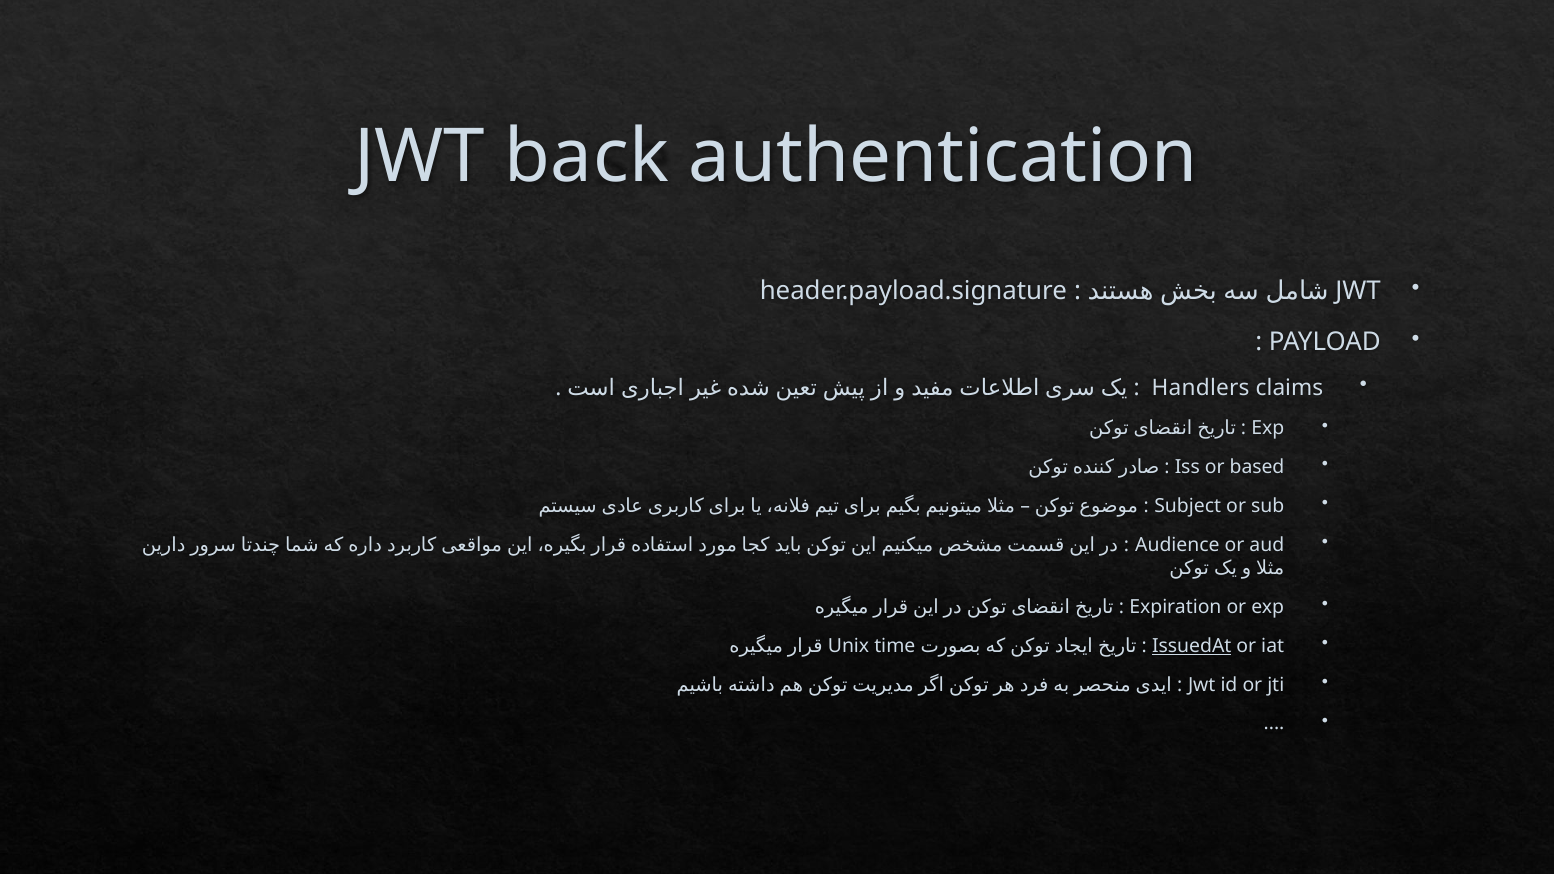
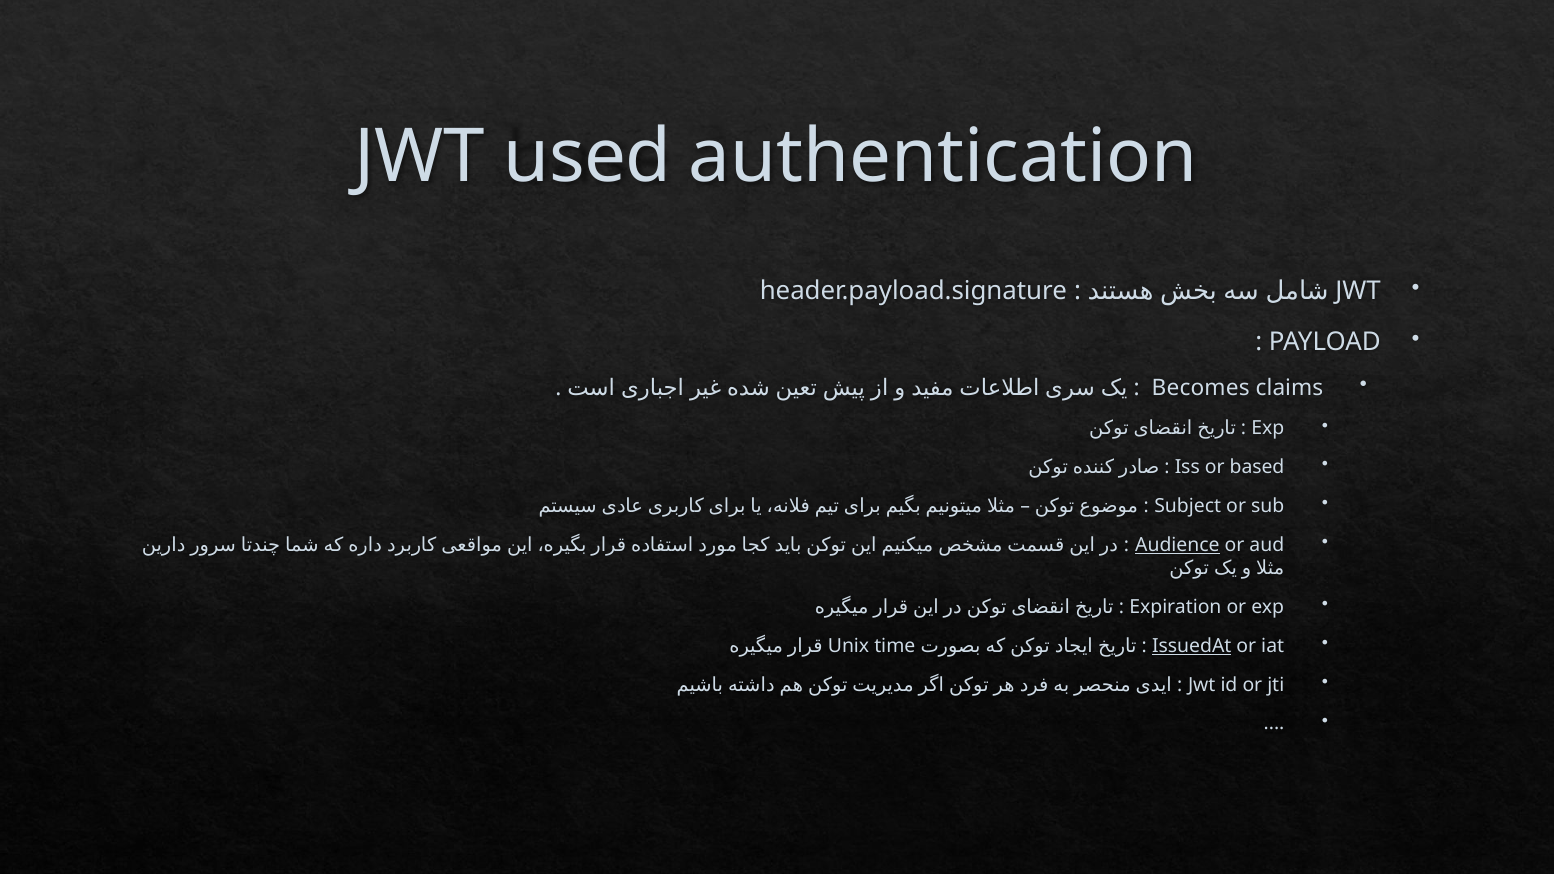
back: back -> used
Handlers: Handlers -> Becomes
Audience underline: none -> present
